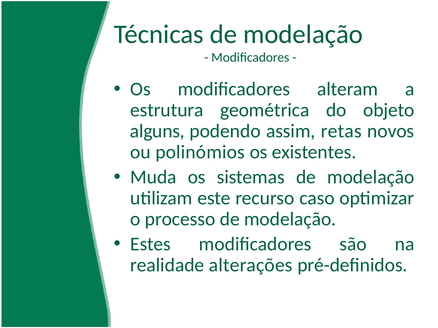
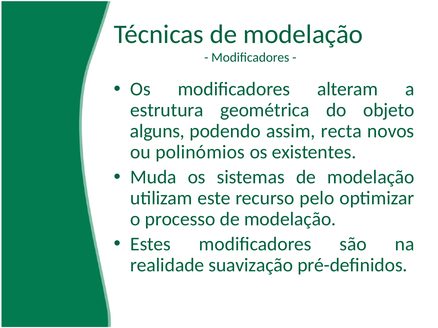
retas: retas -> recta
caso: caso -> pelo
alterações: alterações -> suavização
